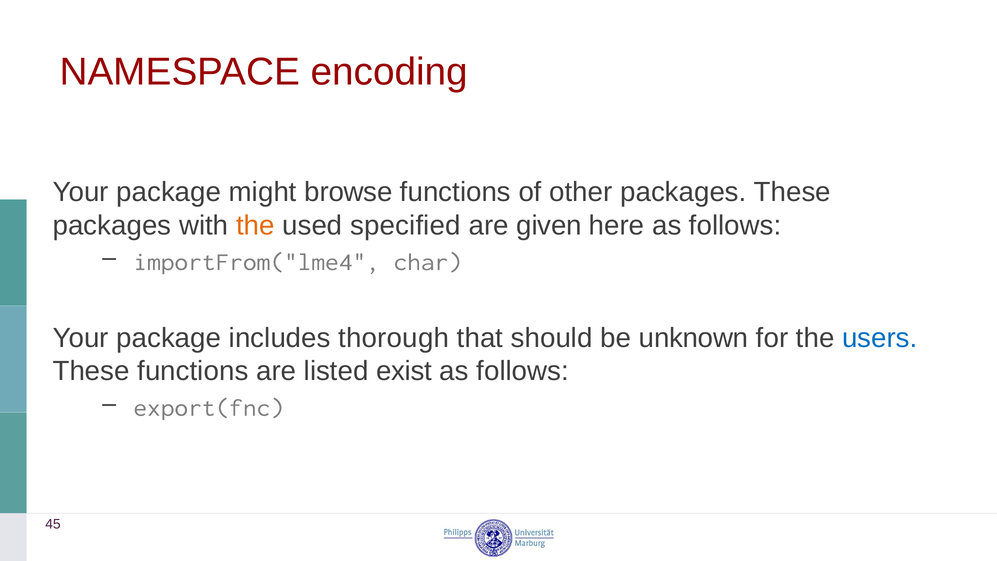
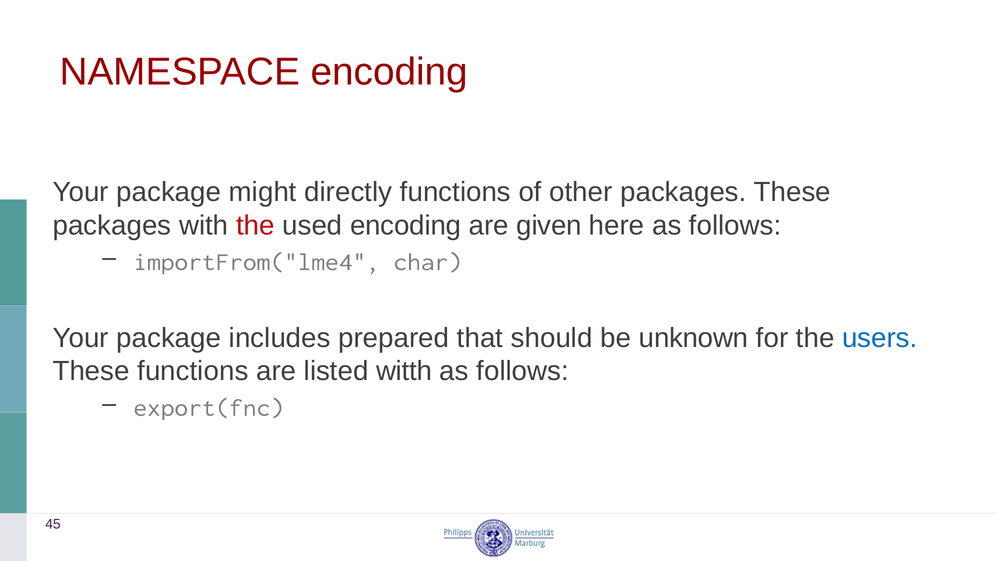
browse: browse -> directly
the at (255, 225) colour: orange -> red
used specified: specified -> encoding
thorough: thorough -> prepared
exist: exist -> witth
